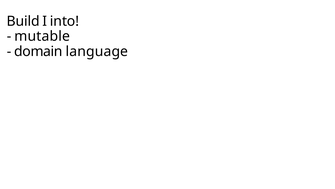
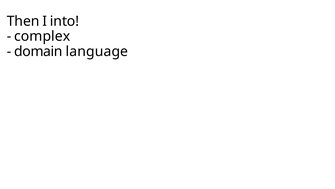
Build: Build -> Then
mutable: mutable -> complex
